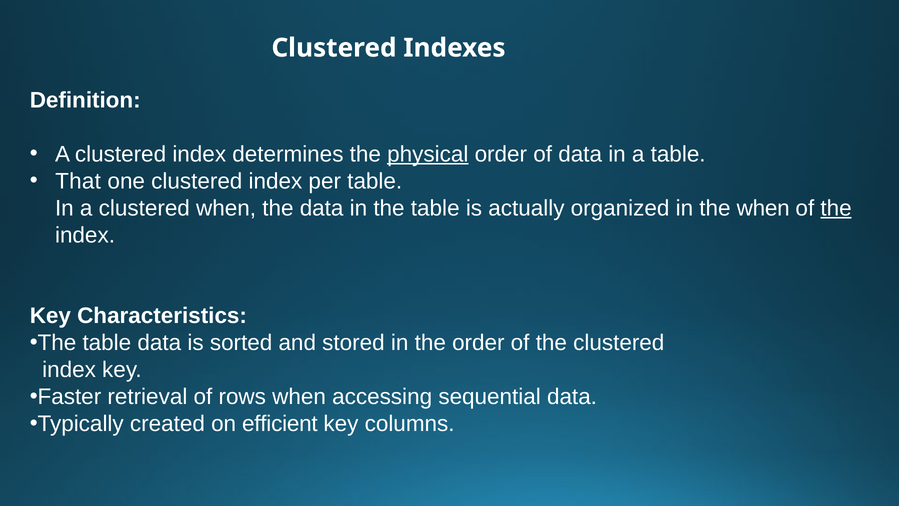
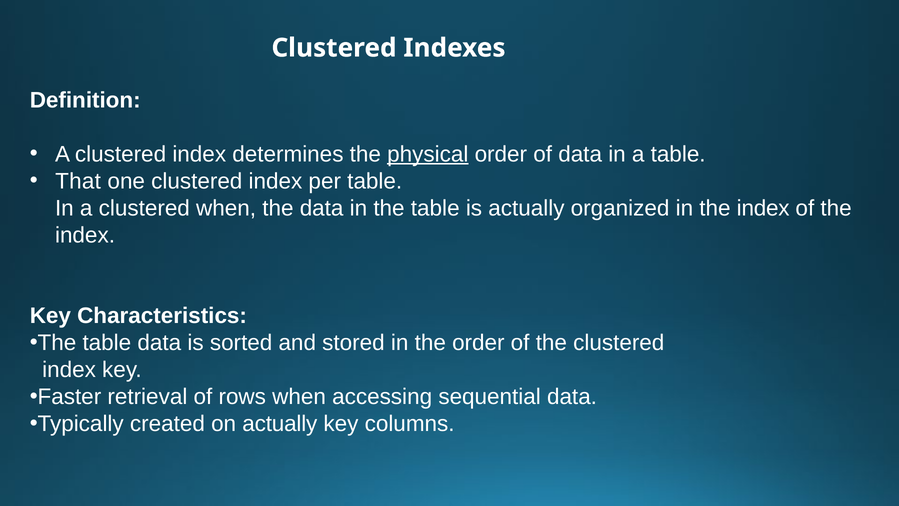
in the when: when -> index
the at (836, 208) underline: present -> none
on efficient: efficient -> actually
